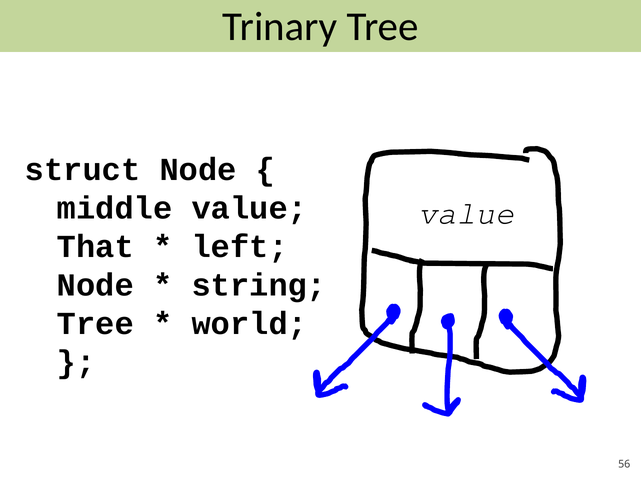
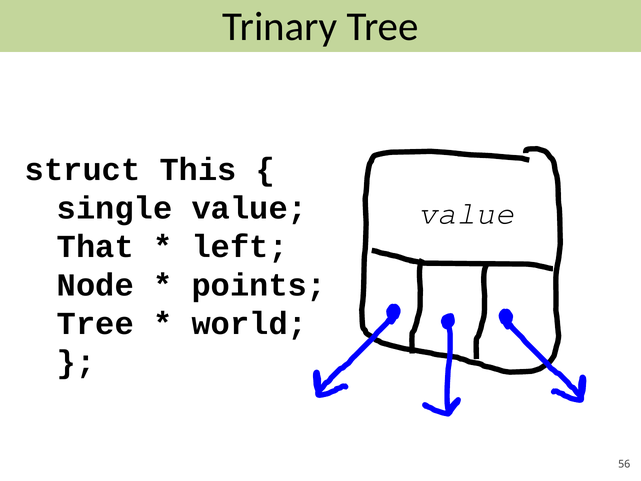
struct Node: Node -> This
middle: middle -> single
string: string -> points
